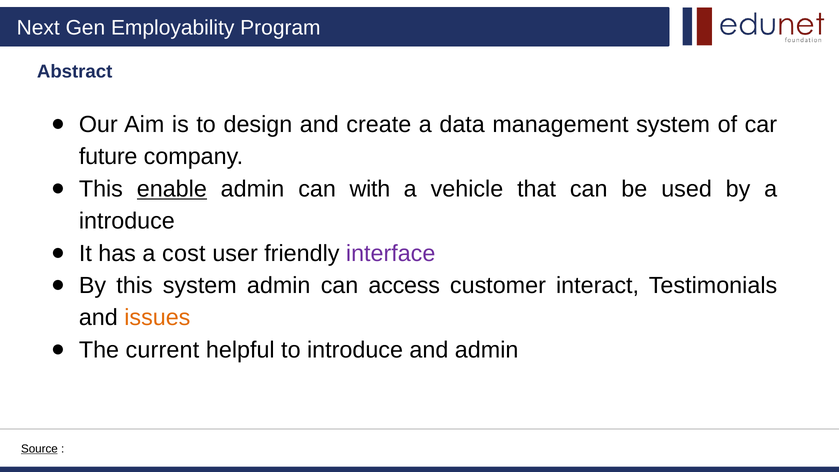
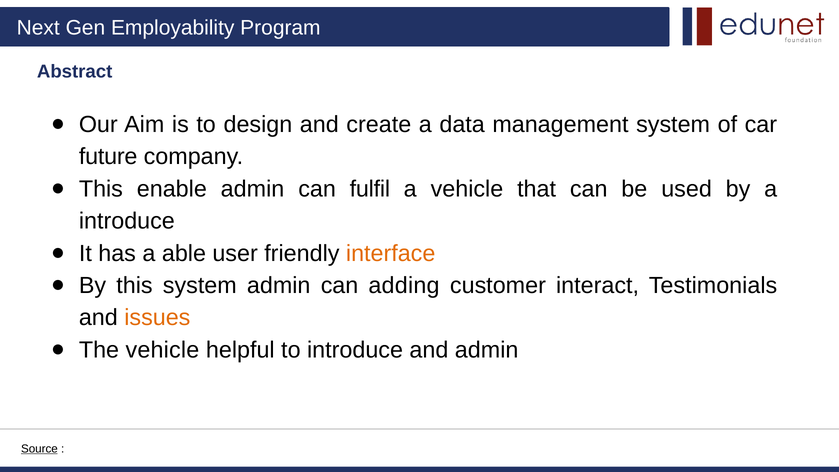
enable underline: present -> none
with: with -> fulfil
cost: cost -> able
interface colour: purple -> orange
access: access -> adding
The current: current -> vehicle
